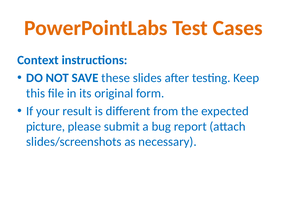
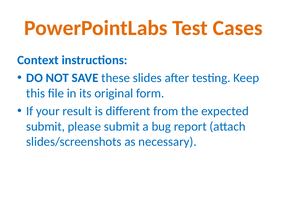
picture at (46, 127): picture -> submit
